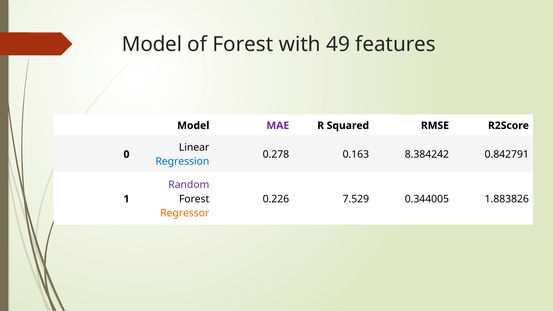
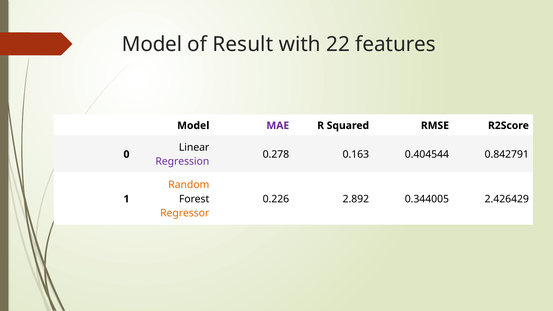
of Forest: Forest -> Result
49: 49 -> 22
8.384242: 8.384242 -> 0.404544
Regression colour: blue -> purple
Random colour: purple -> orange
7.529: 7.529 -> 2.892
1.883826: 1.883826 -> 2.426429
